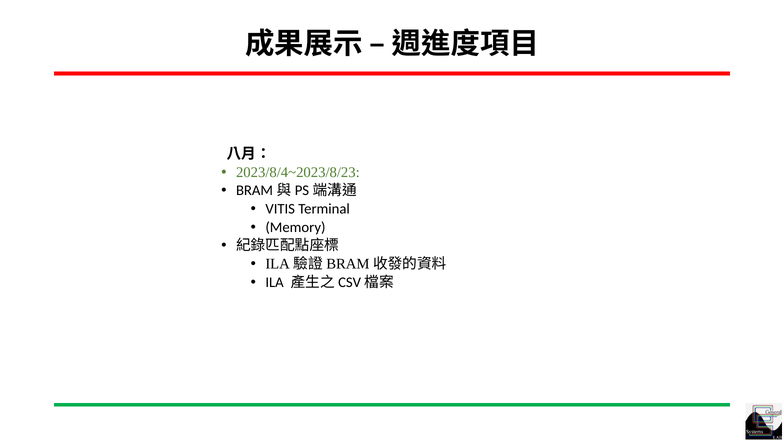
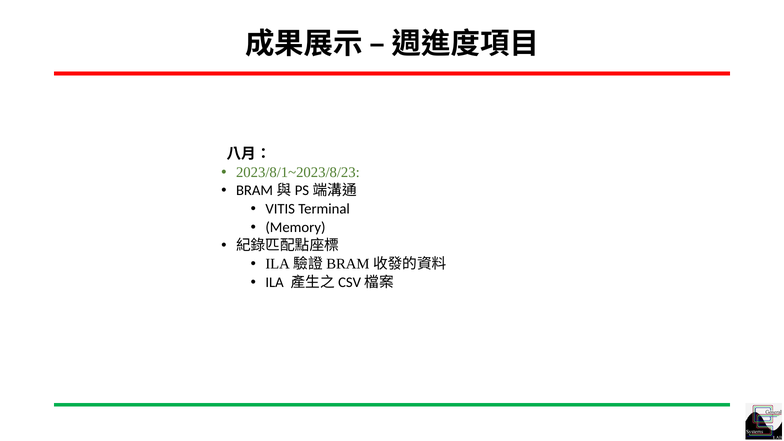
2023/8/4~2023/8/23: 2023/8/4~2023/8/23 -> 2023/8/1~2023/8/23
